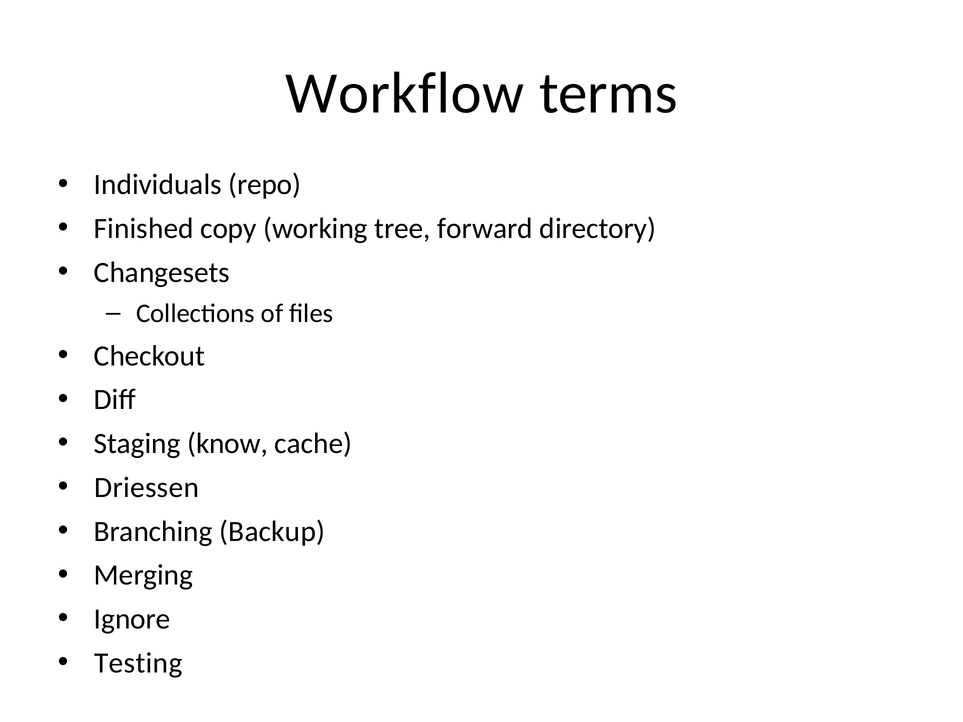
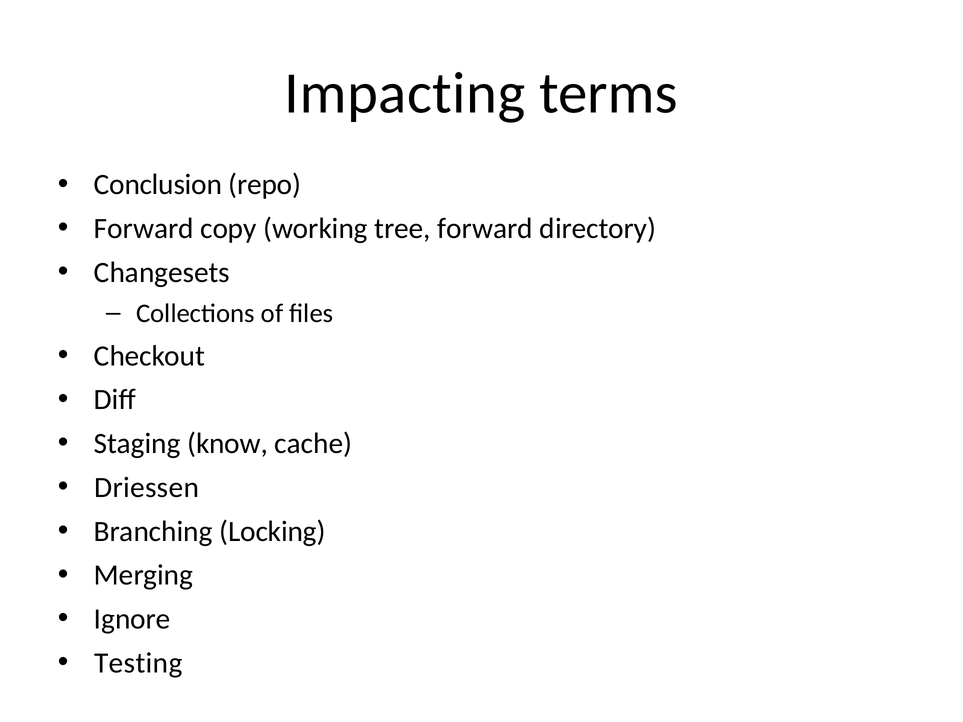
Workflow: Workflow -> Impacting
Individuals: Individuals -> Conclusion
Finished at (144, 229): Finished -> Forward
Backup: Backup -> Locking
